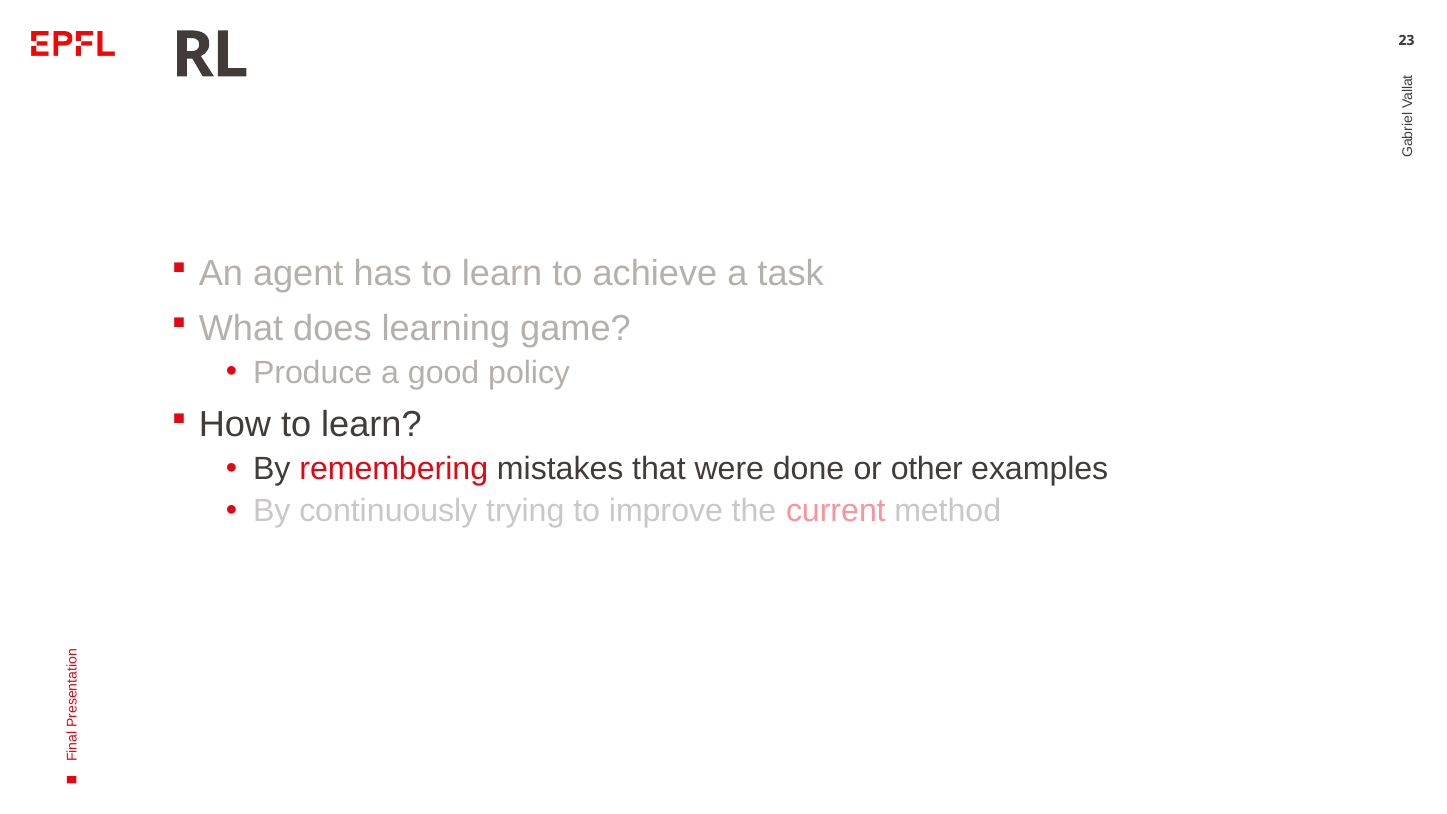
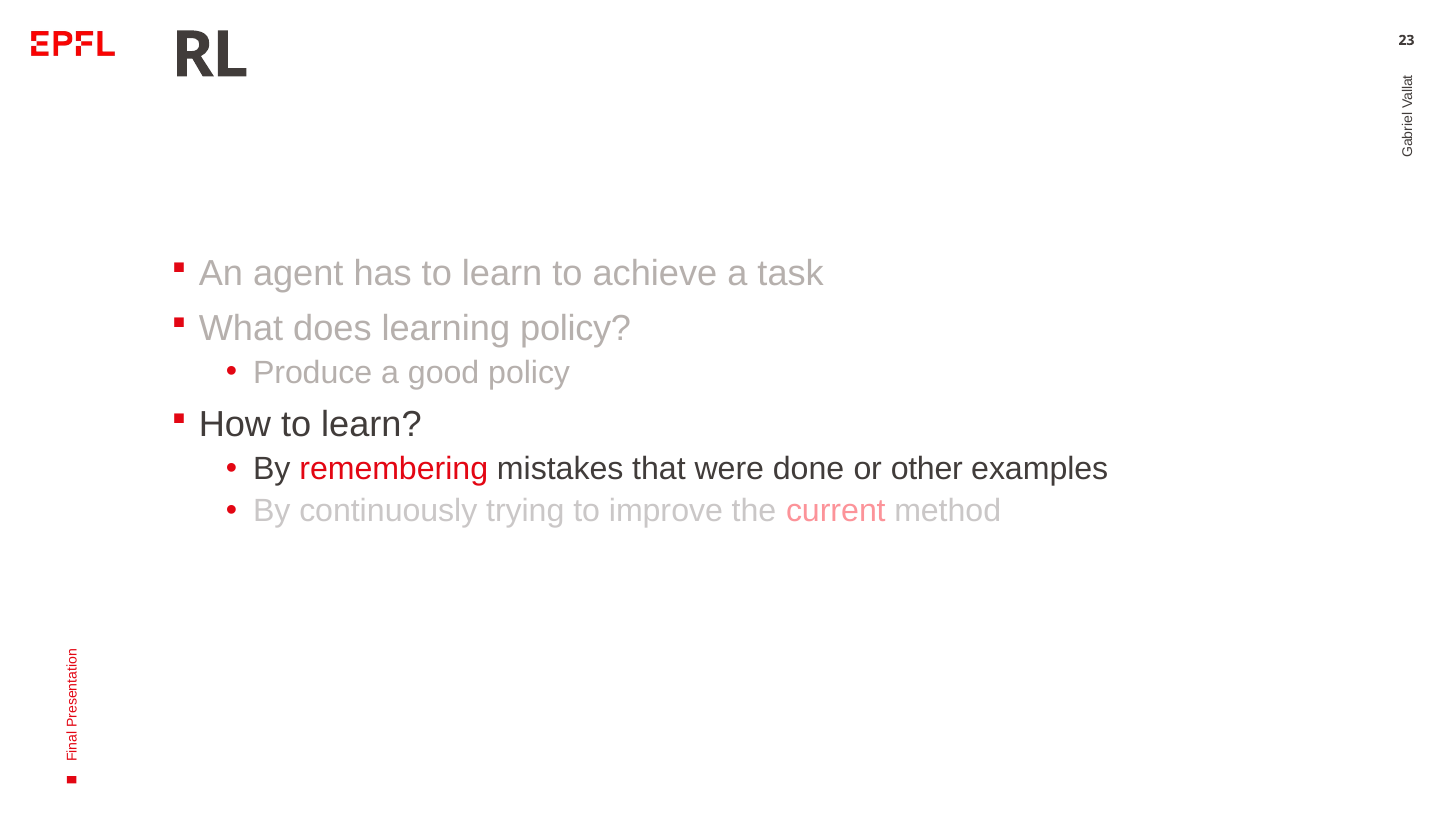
learning game: game -> policy
